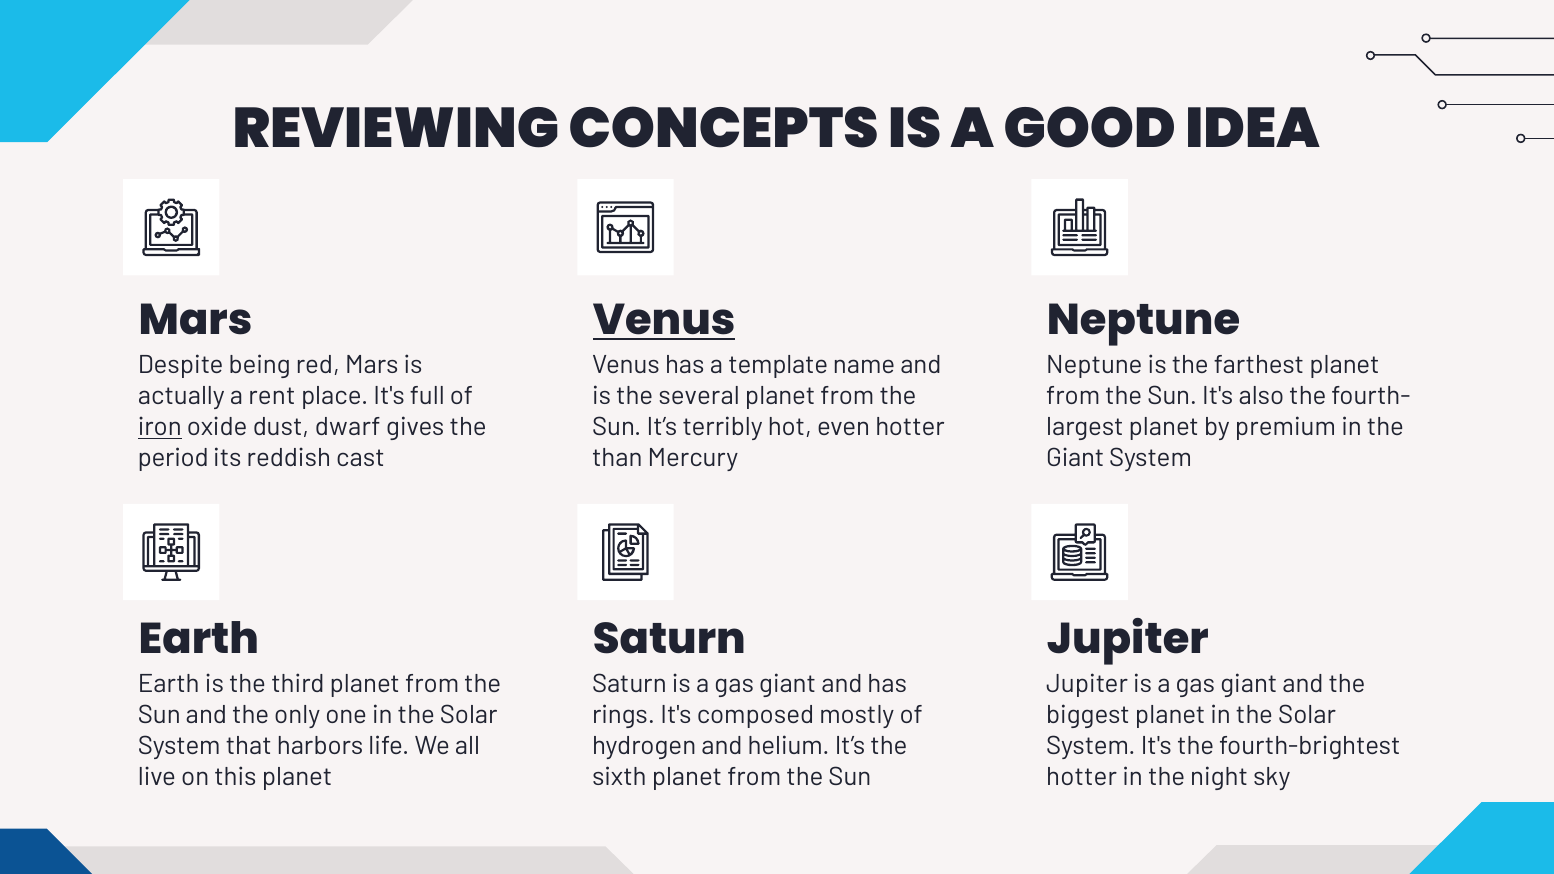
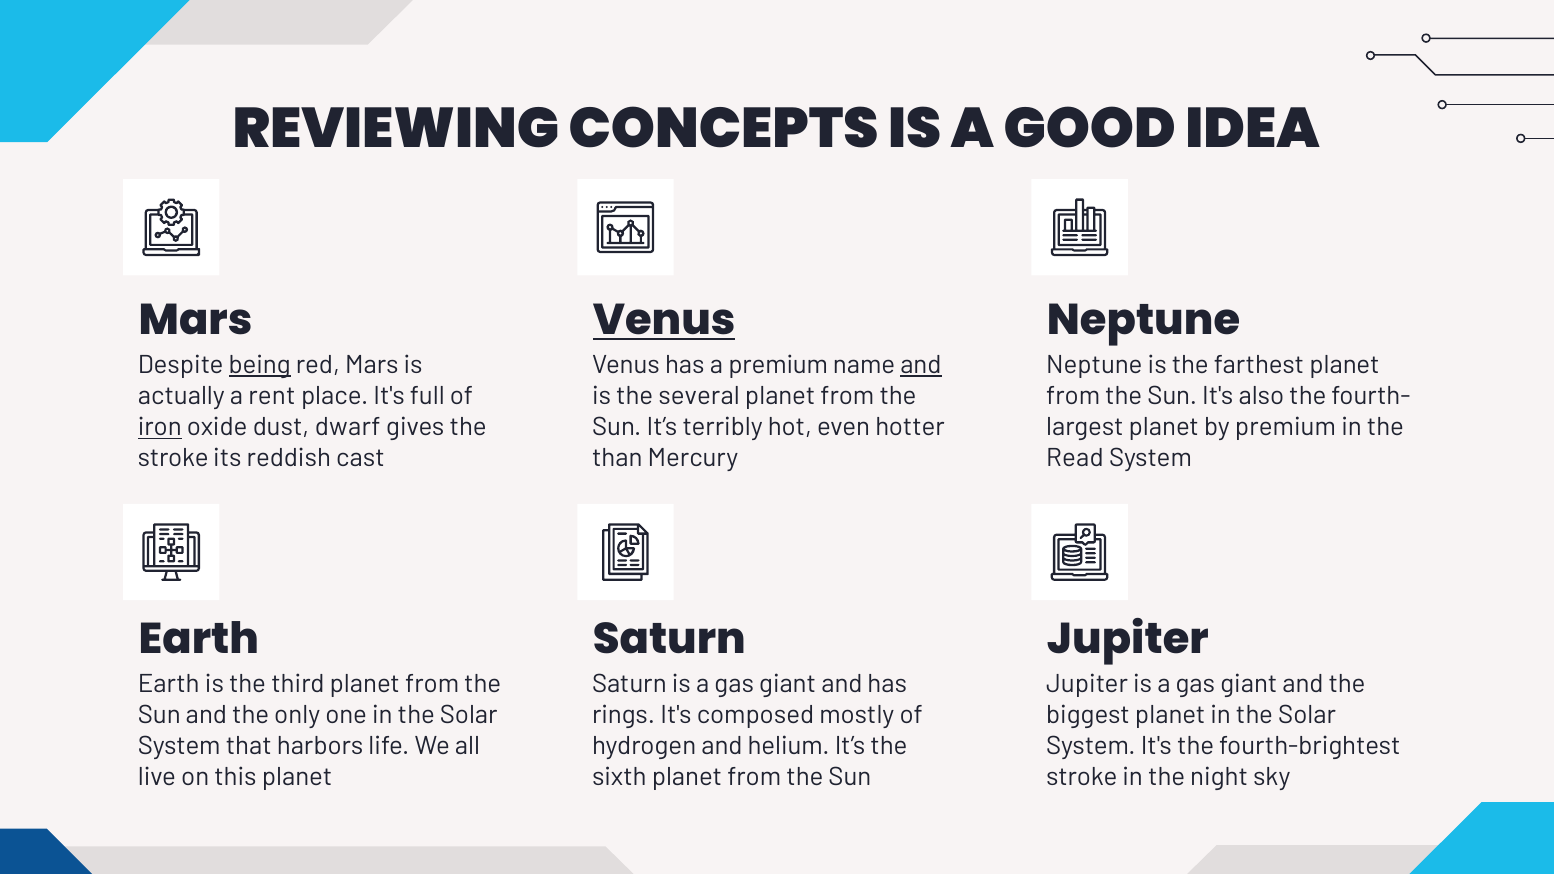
being underline: none -> present
a template: template -> premium
and at (921, 365) underline: none -> present
period at (173, 458): period -> stroke
Giant at (1075, 458): Giant -> Read
hotter at (1082, 778): hotter -> stroke
